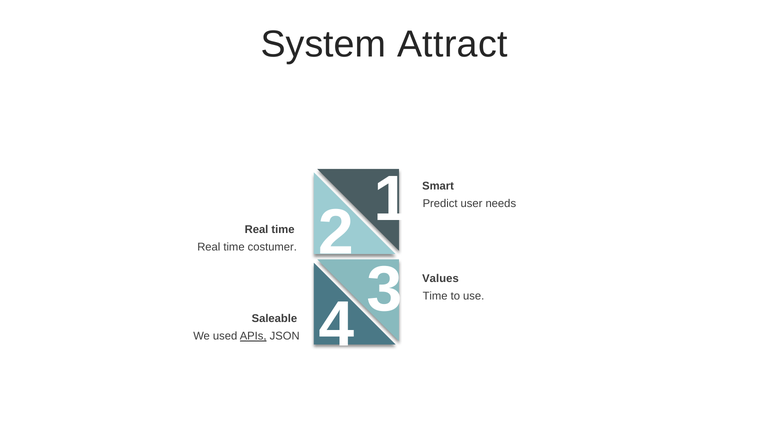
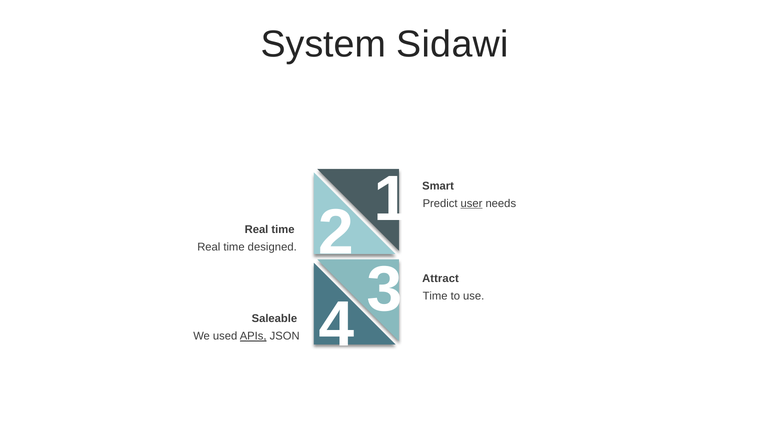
Attract: Attract -> Sidawi
user underline: none -> present
costumer: costumer -> designed
Values: Values -> Attract
